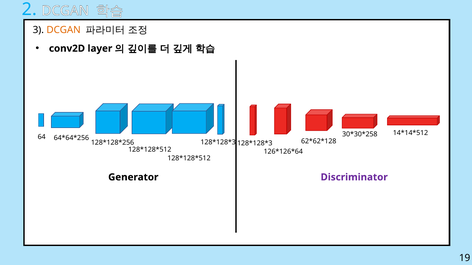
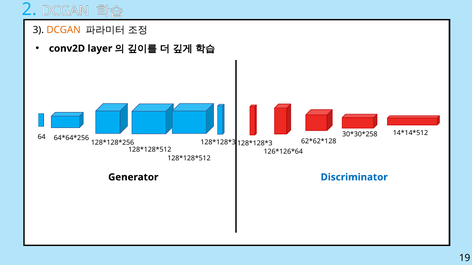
Discriminator colour: purple -> blue
